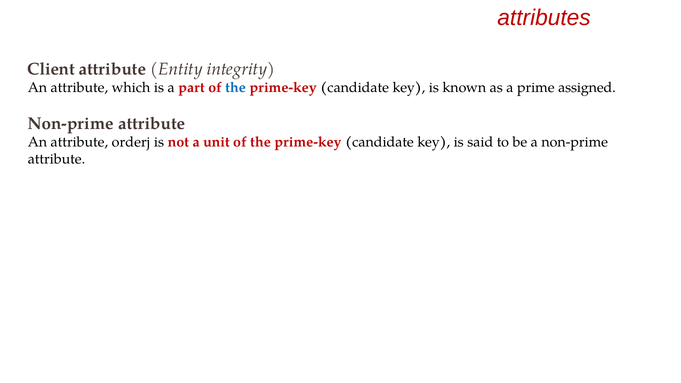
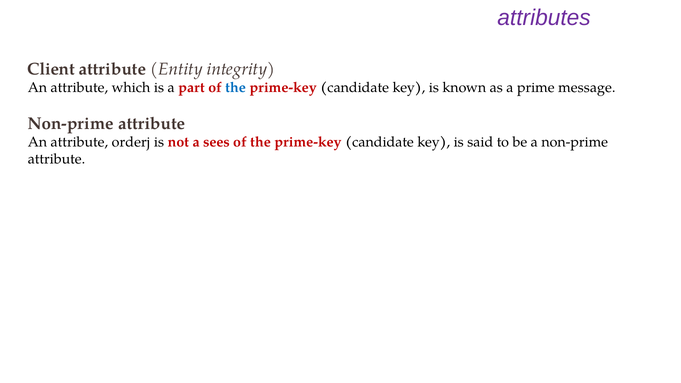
attributes colour: red -> purple
assigned: assigned -> message
unit: unit -> sees
